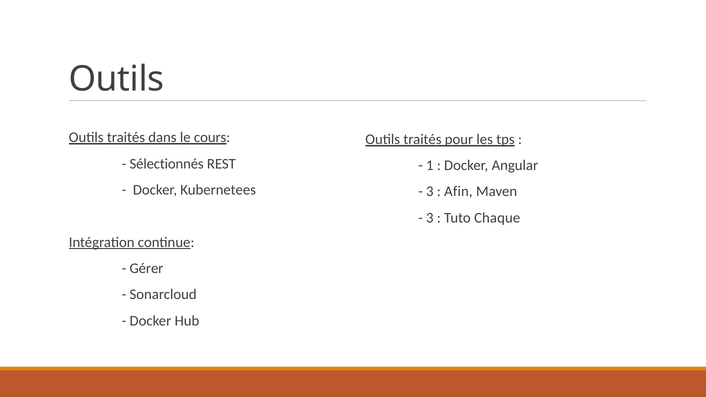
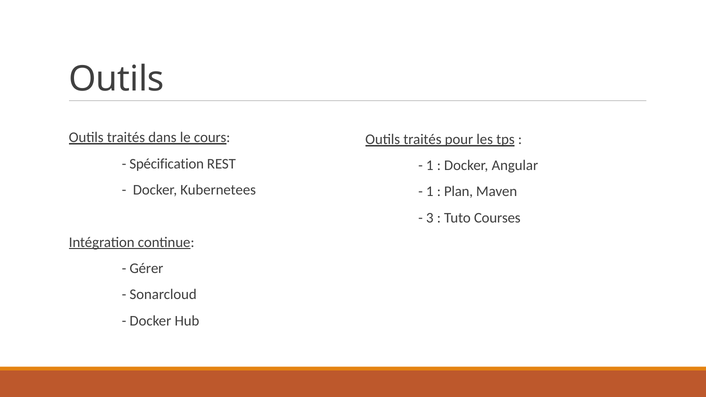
Sélectionnés: Sélectionnés -> Spécification
3 at (430, 192): 3 -> 1
Afin: Afin -> Plan
Chaque: Chaque -> Courses
